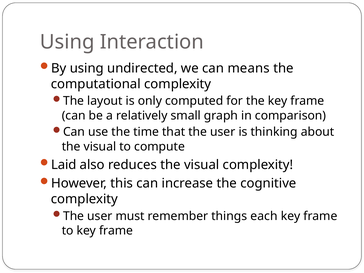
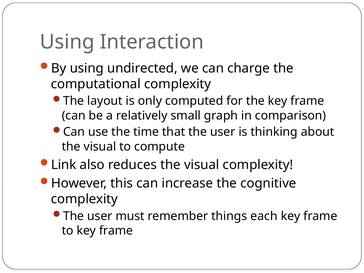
means: means -> charge
Laid: Laid -> Link
